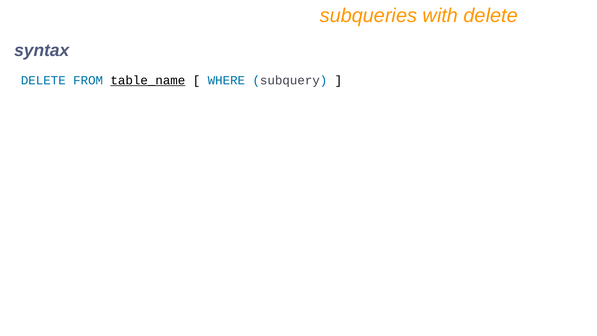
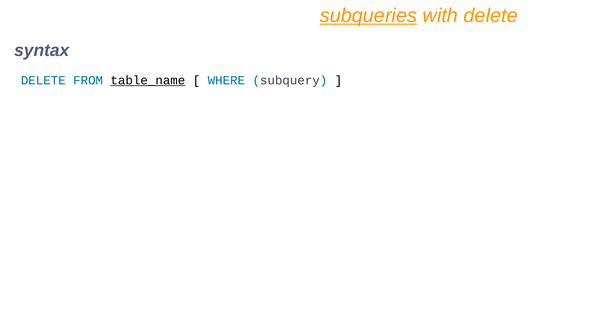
subqueries underline: none -> present
